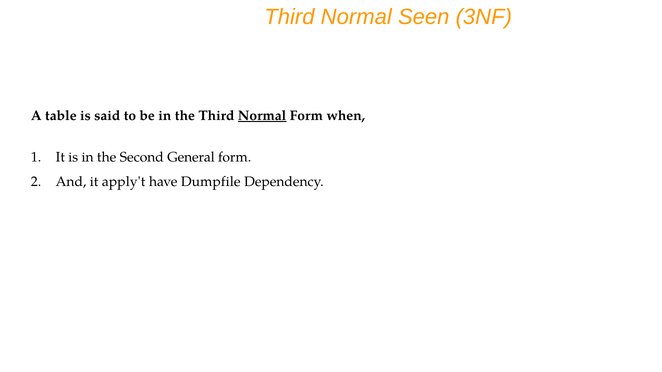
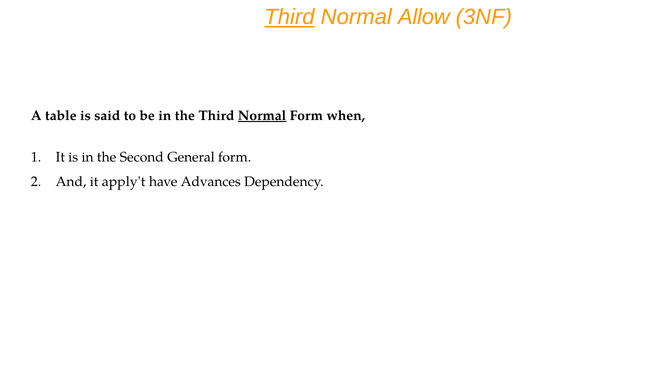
Third at (289, 17) underline: none -> present
Seen: Seen -> Allow
Dumpfile: Dumpfile -> Advances
